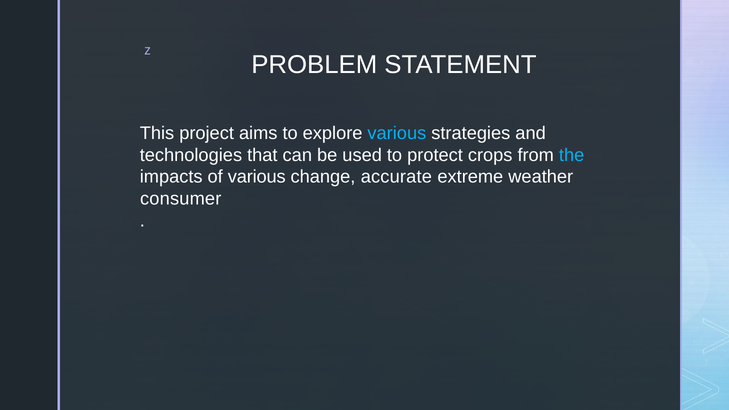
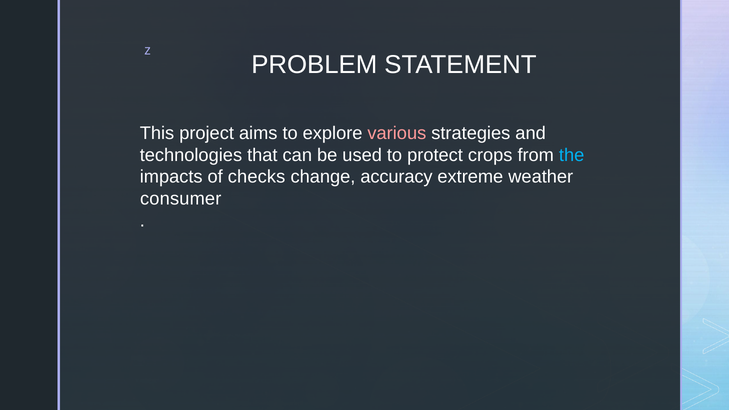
various at (397, 133) colour: light blue -> pink
of various: various -> checks
accurate: accurate -> accuracy
